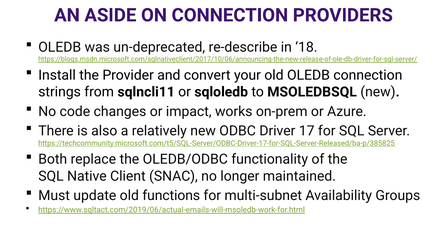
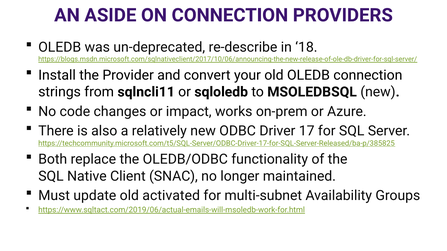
functions: functions -> activated
